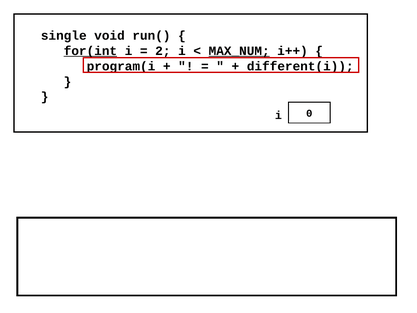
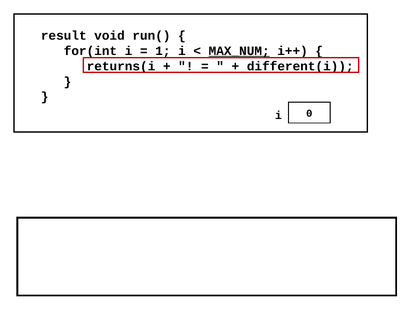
single: single -> result
for(int underline: present -> none
2: 2 -> 1
program(i: program(i -> returns(i
